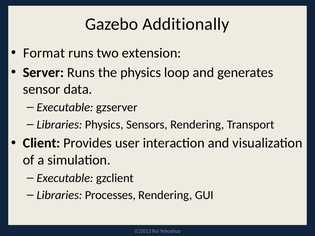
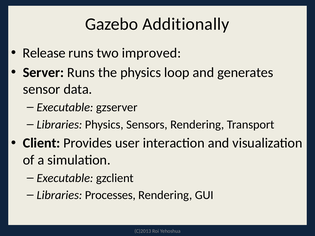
Format: Format -> Release
extension: extension -> improved
